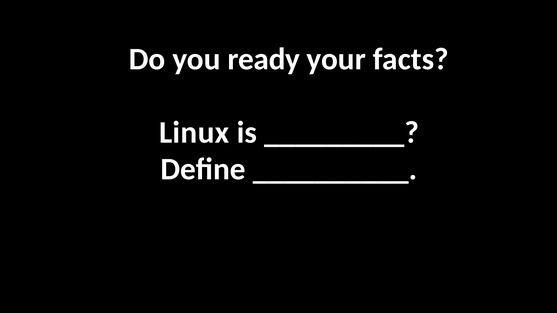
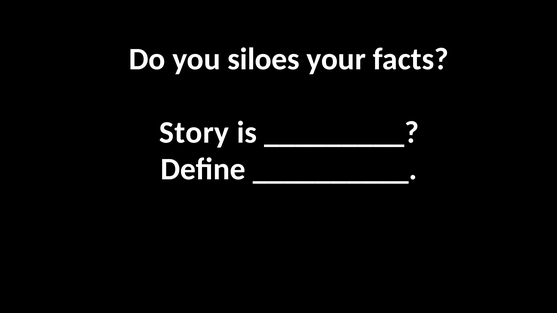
ready: ready -> siloes
Linux: Linux -> Story
